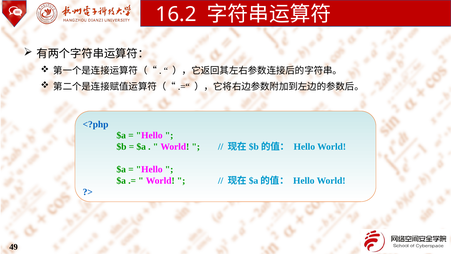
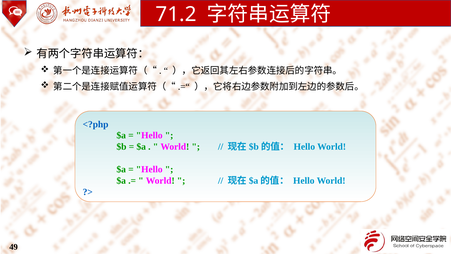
16.2: 16.2 -> 71.2
